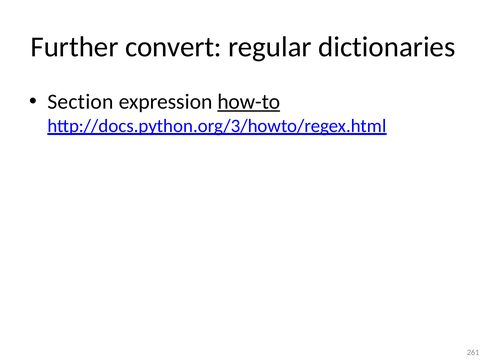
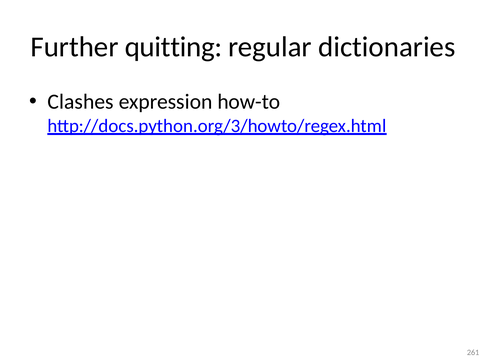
convert: convert -> quitting
Section: Section -> Clashes
how-to underline: present -> none
